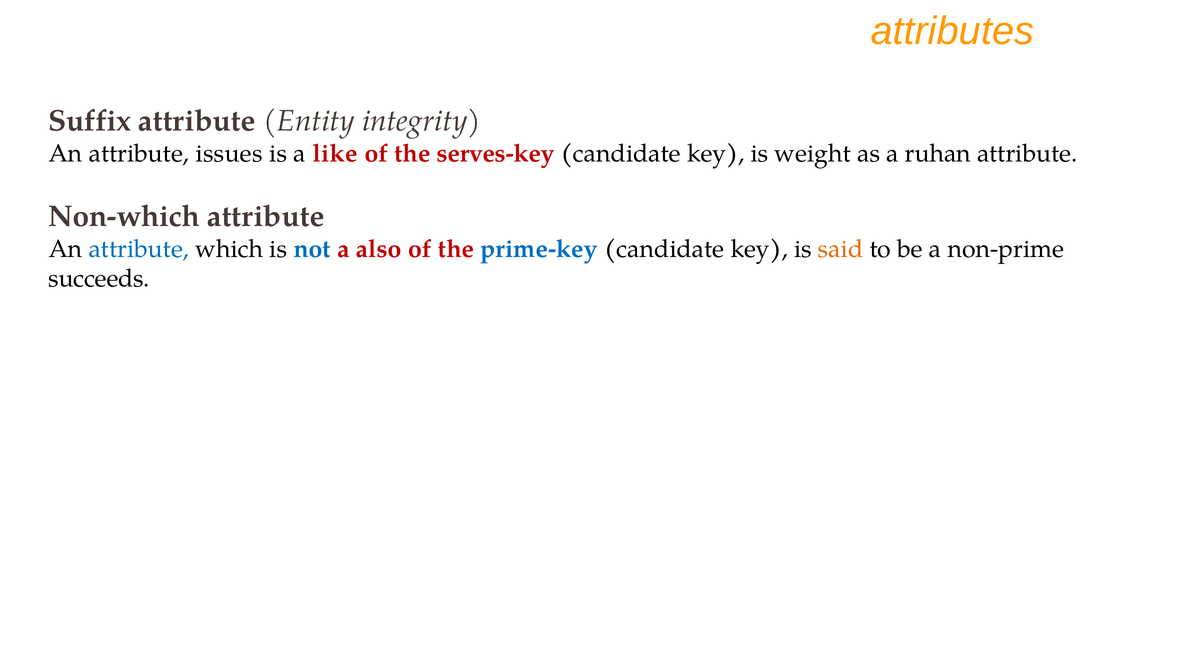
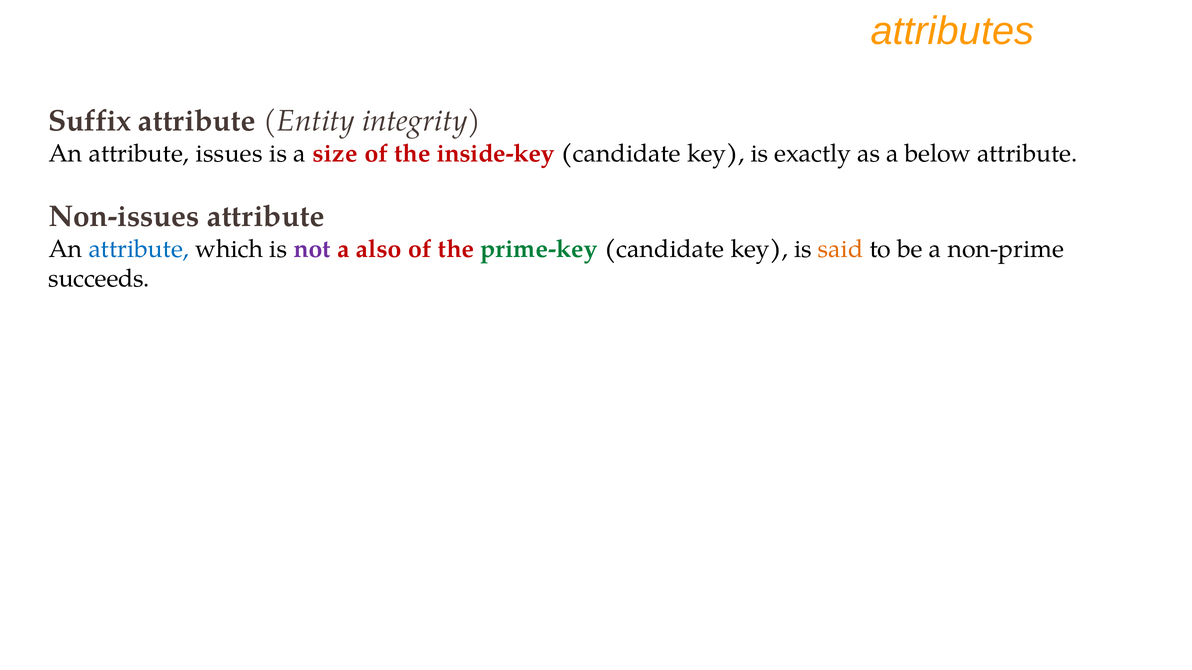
like: like -> size
serves-key: serves-key -> inside-key
weight: weight -> exactly
ruhan: ruhan -> below
Non-which: Non-which -> Non-issues
not colour: blue -> purple
prime-key colour: blue -> green
